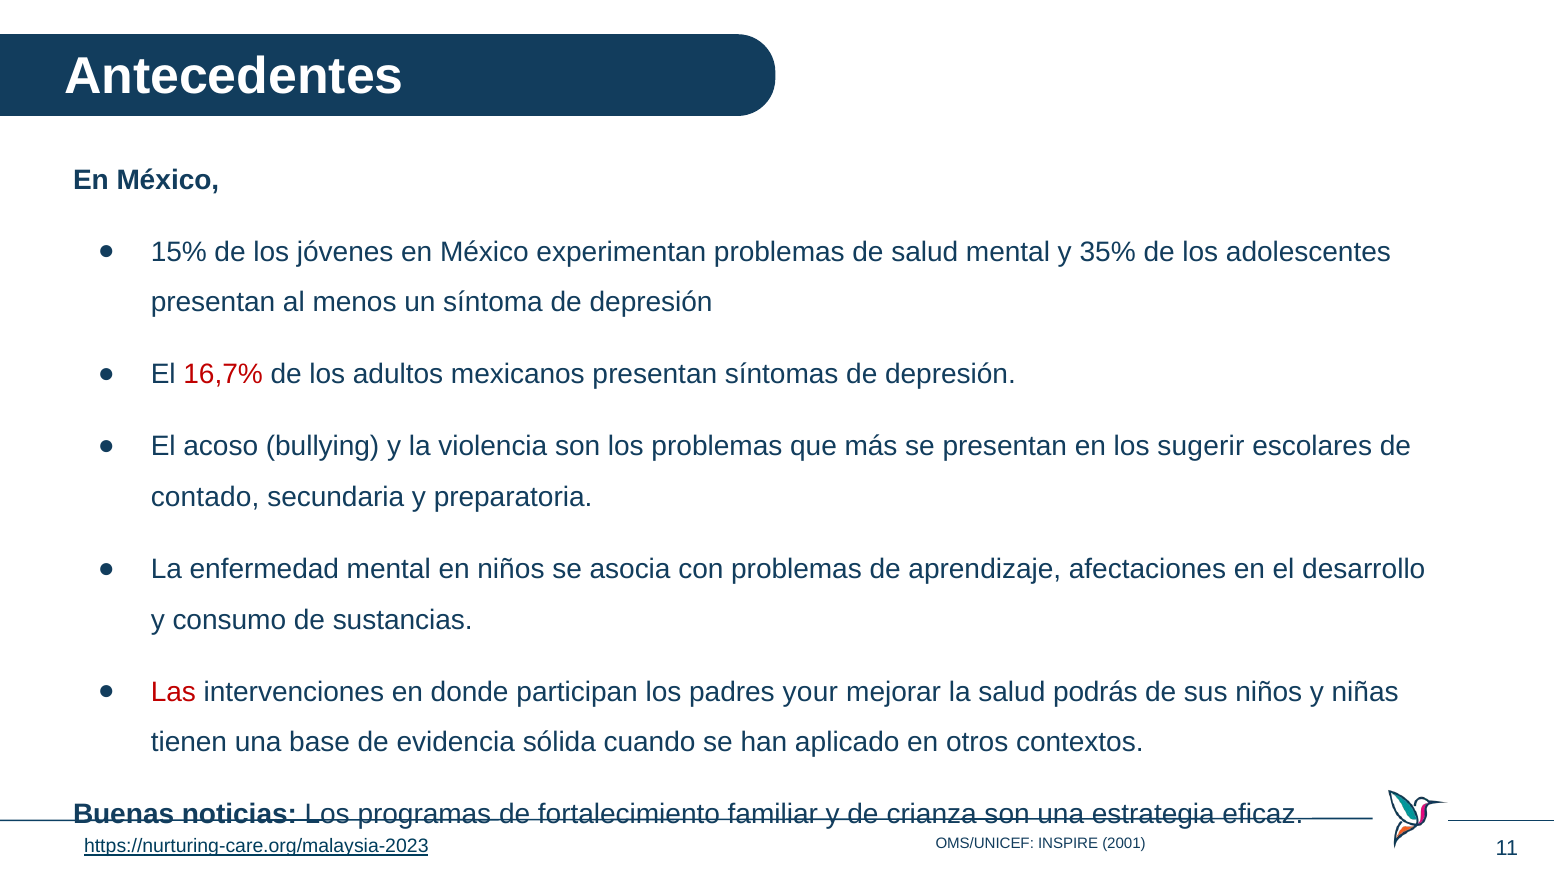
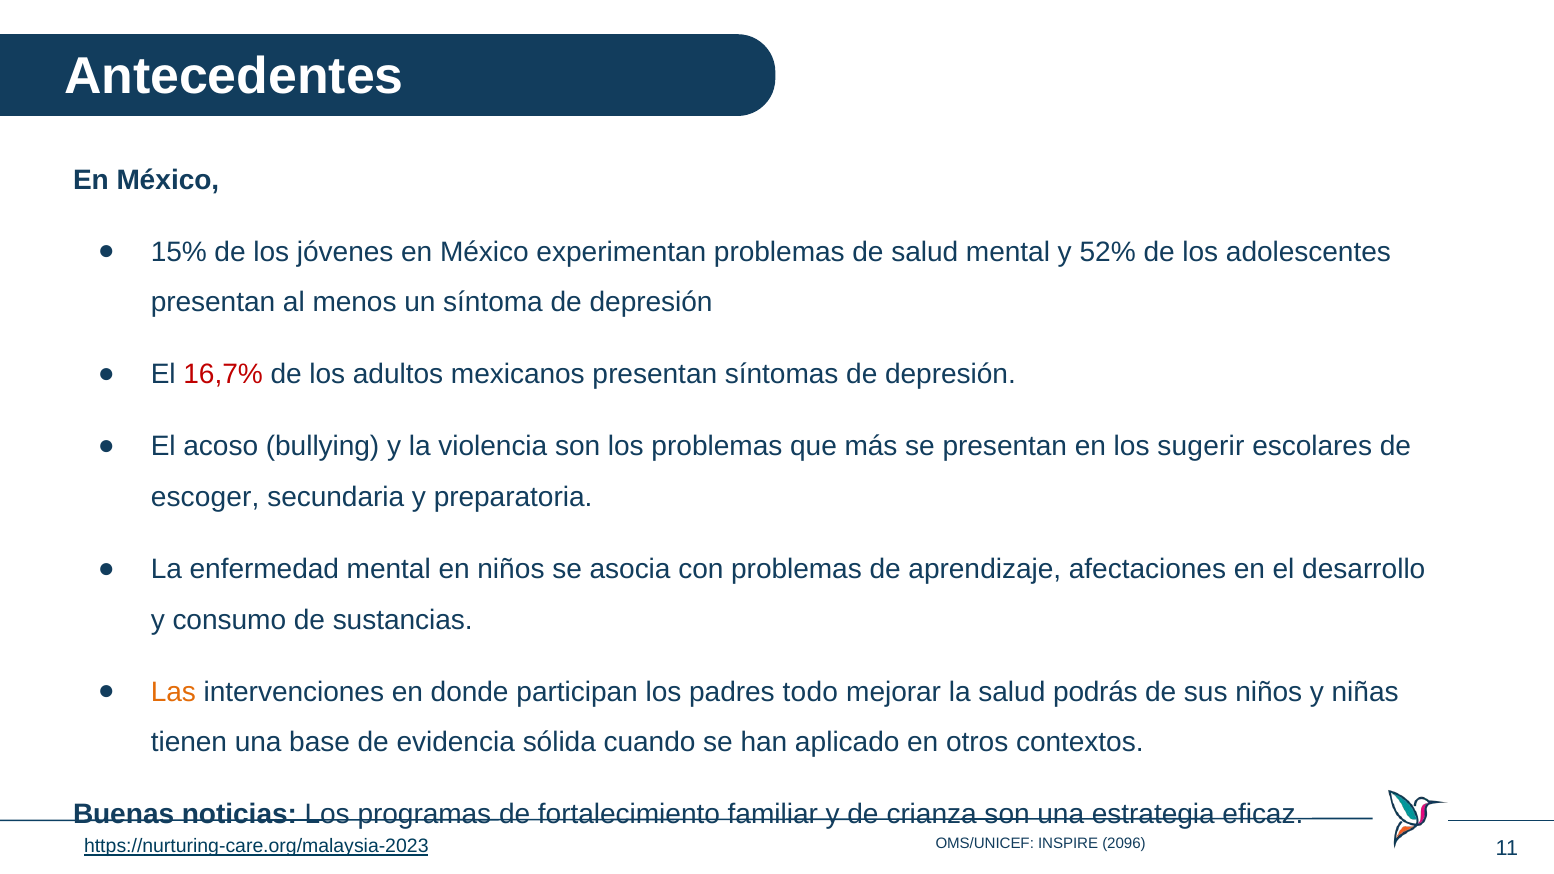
35%: 35% -> 52%
contado: contado -> escoger
Las colour: red -> orange
your: your -> todo
2001: 2001 -> 2096
